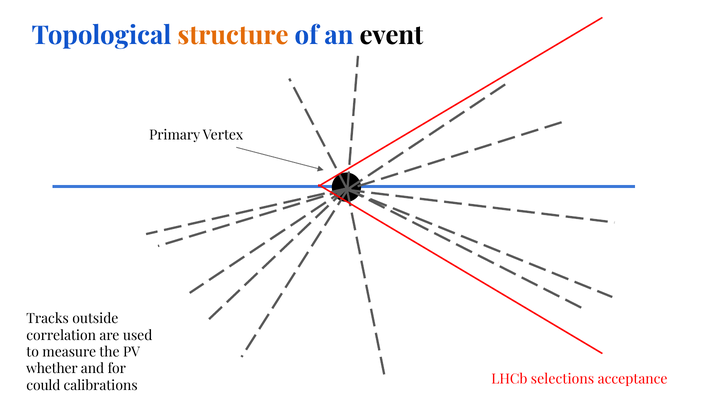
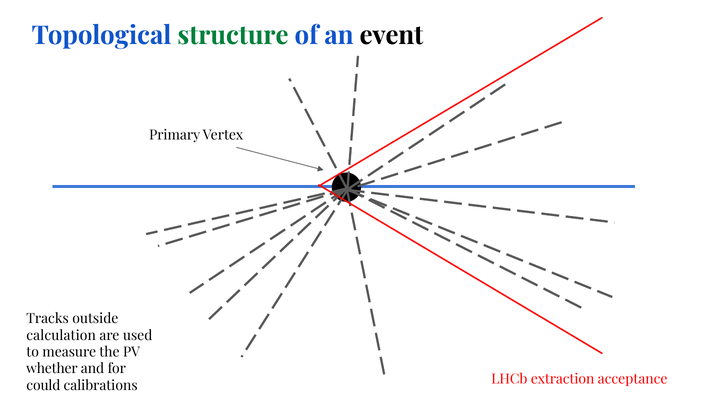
structure colour: orange -> green
correlation: correlation -> calculation
selections: selections -> extraction
